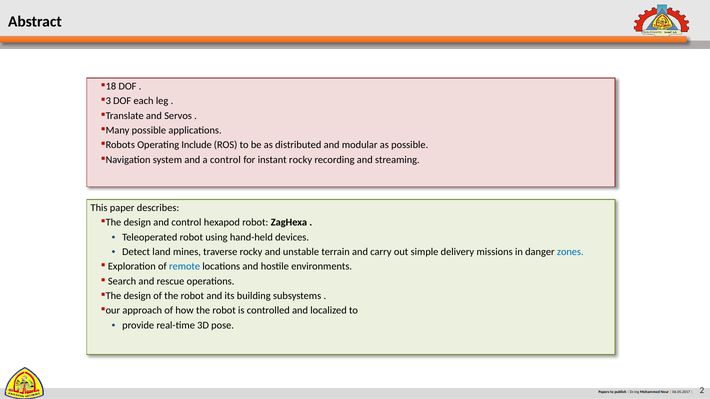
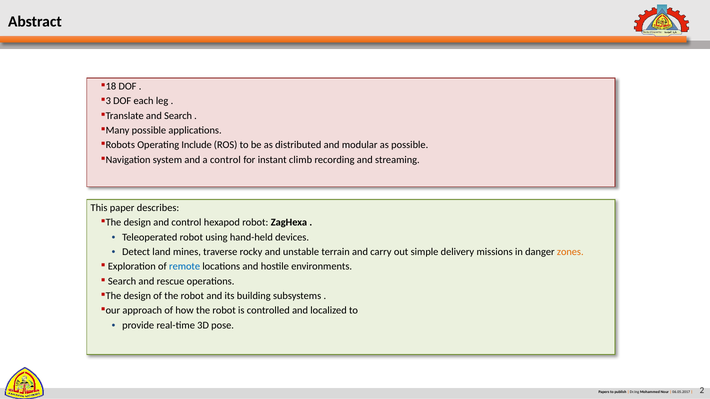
and Servos: Servos -> Search
instant rocky: rocky -> climb
zones colour: blue -> orange
